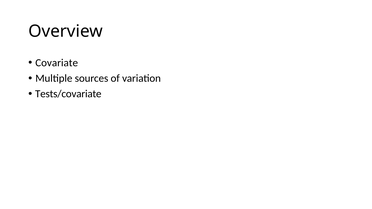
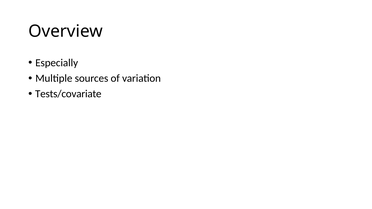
Covariate: Covariate -> Especially
